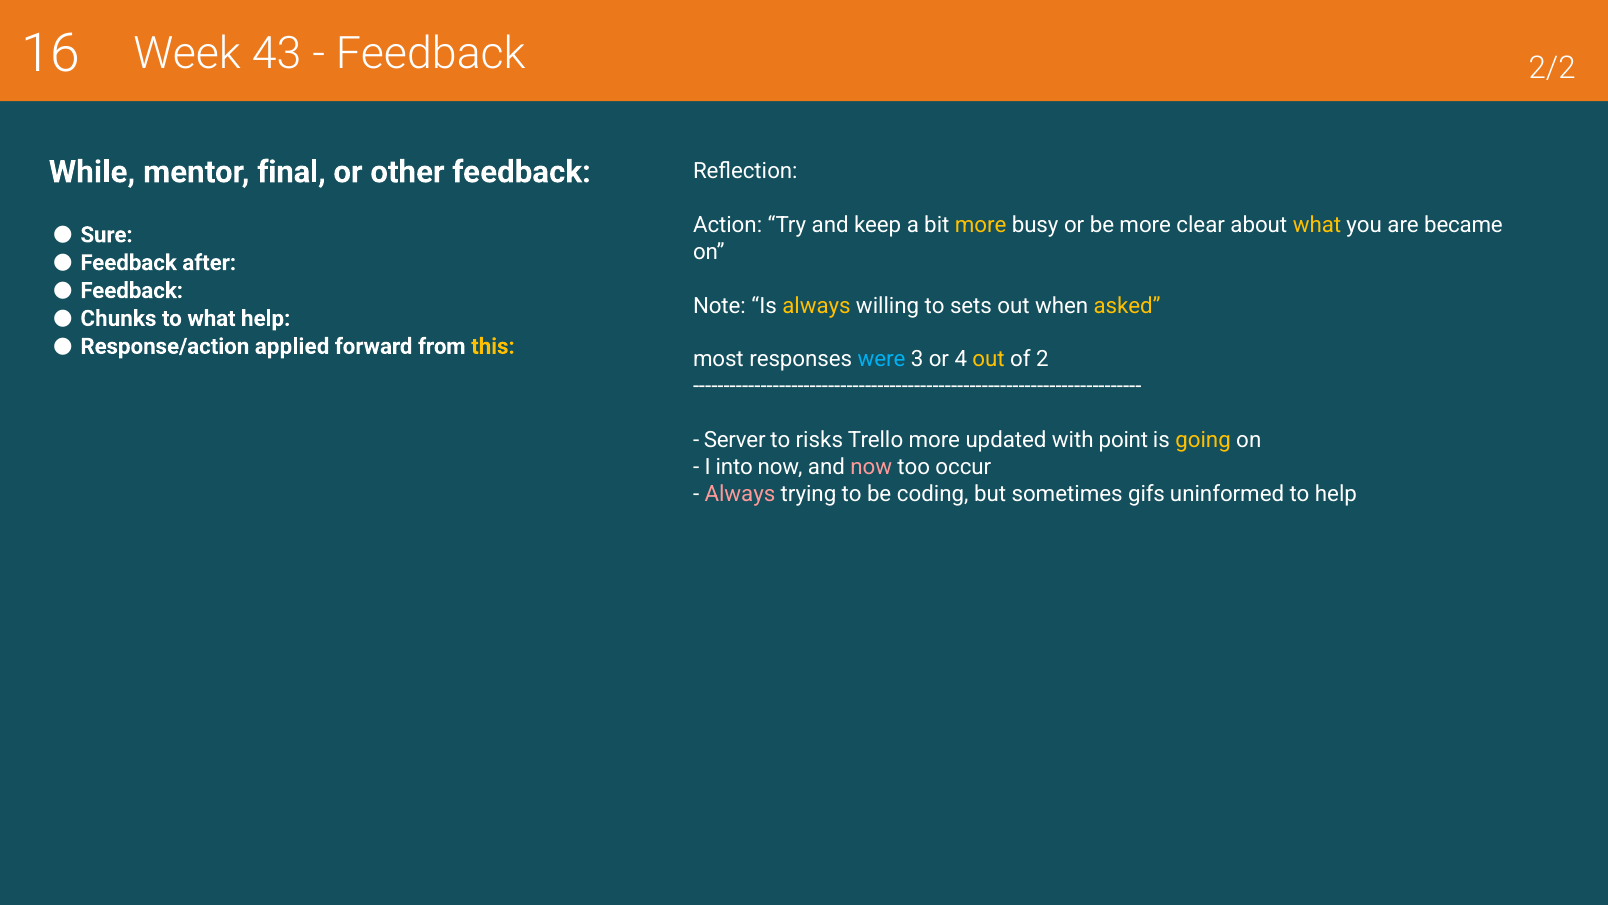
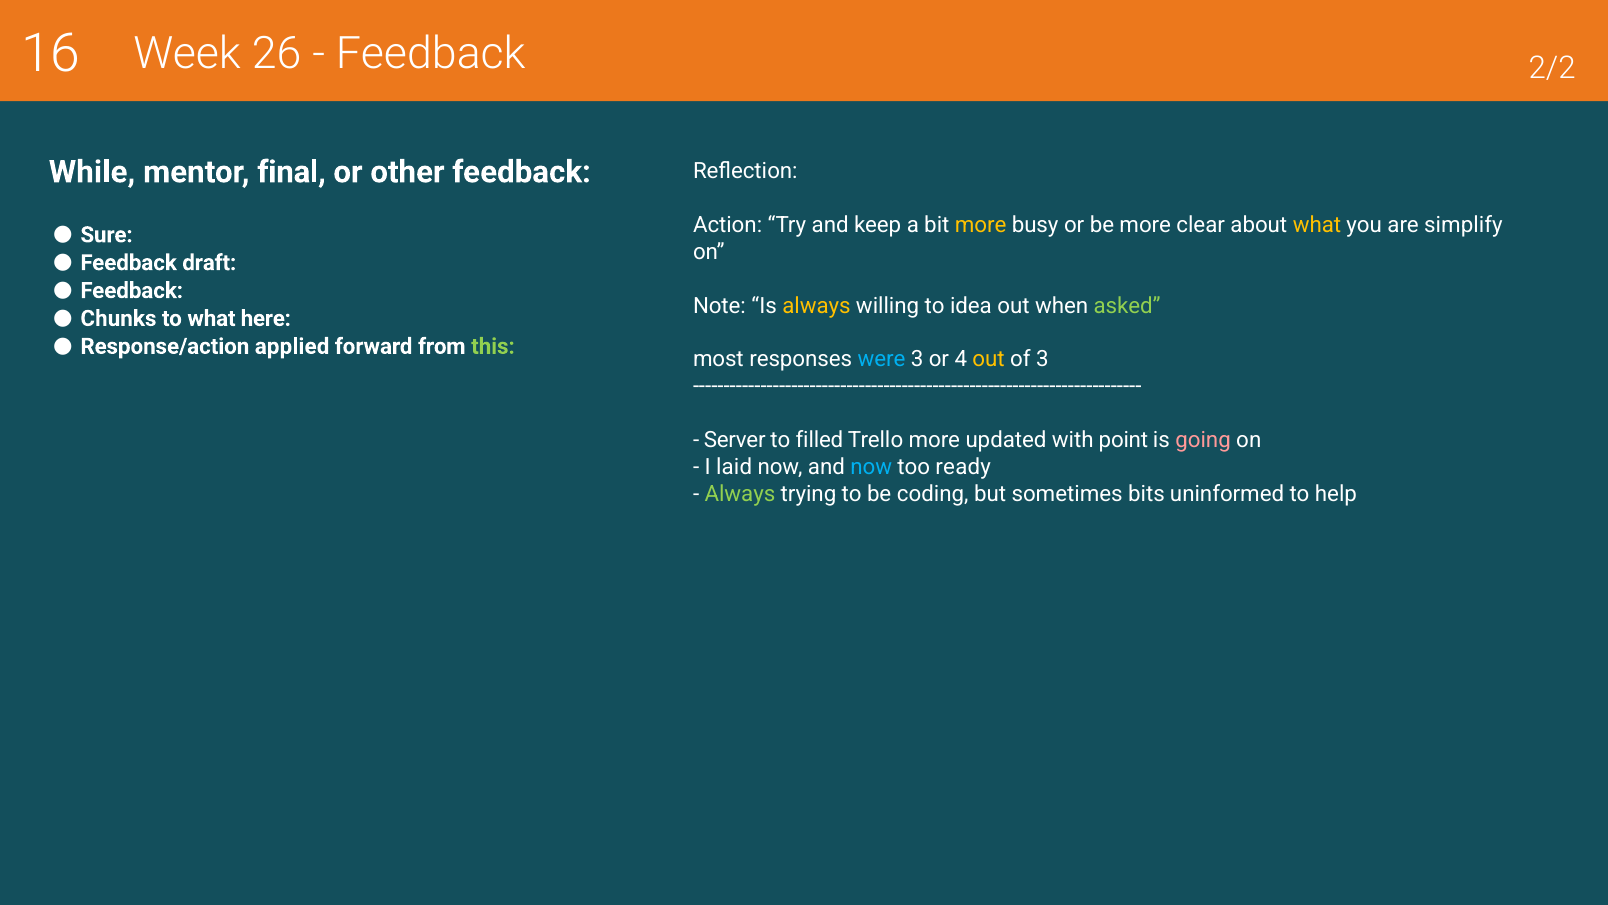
43: 43 -> 26
became: became -> simplify
after: after -> draft
sets: sets -> idea
asked colour: yellow -> light green
what help: help -> here
this colour: yellow -> light green
of 2: 2 -> 3
risks: risks -> filled
going colour: yellow -> pink
into: into -> laid
now at (871, 467) colour: pink -> light blue
occur: occur -> ready
Always at (740, 494) colour: pink -> light green
gifs: gifs -> bits
